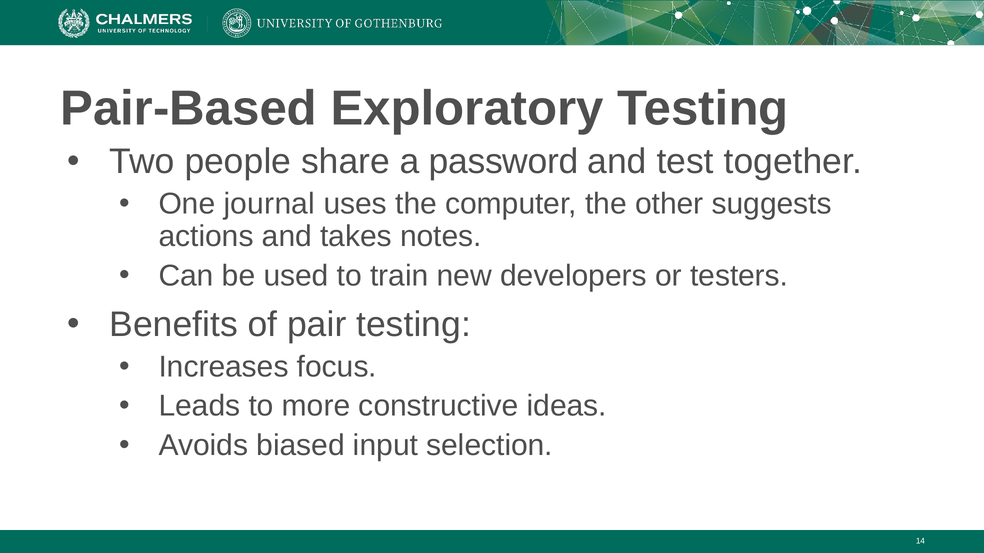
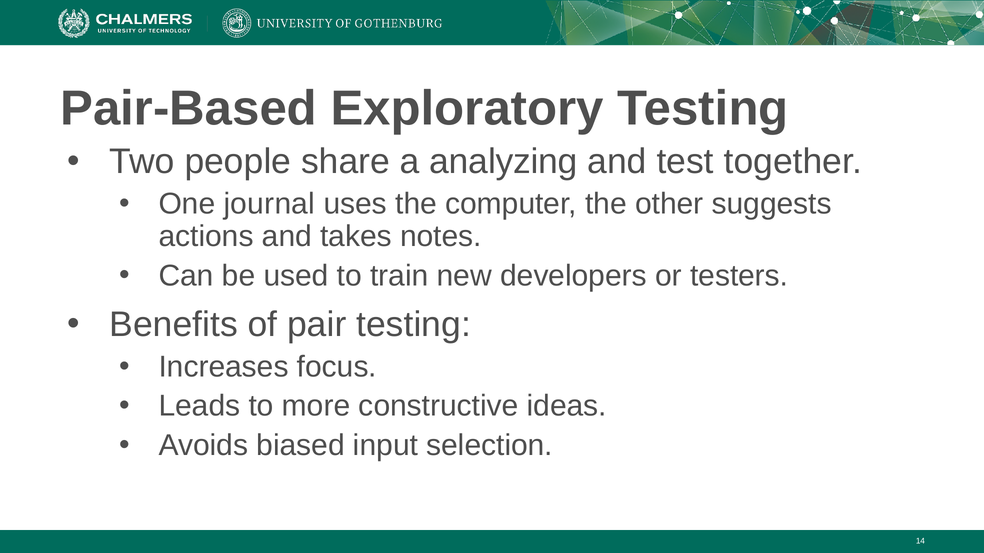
password: password -> analyzing
